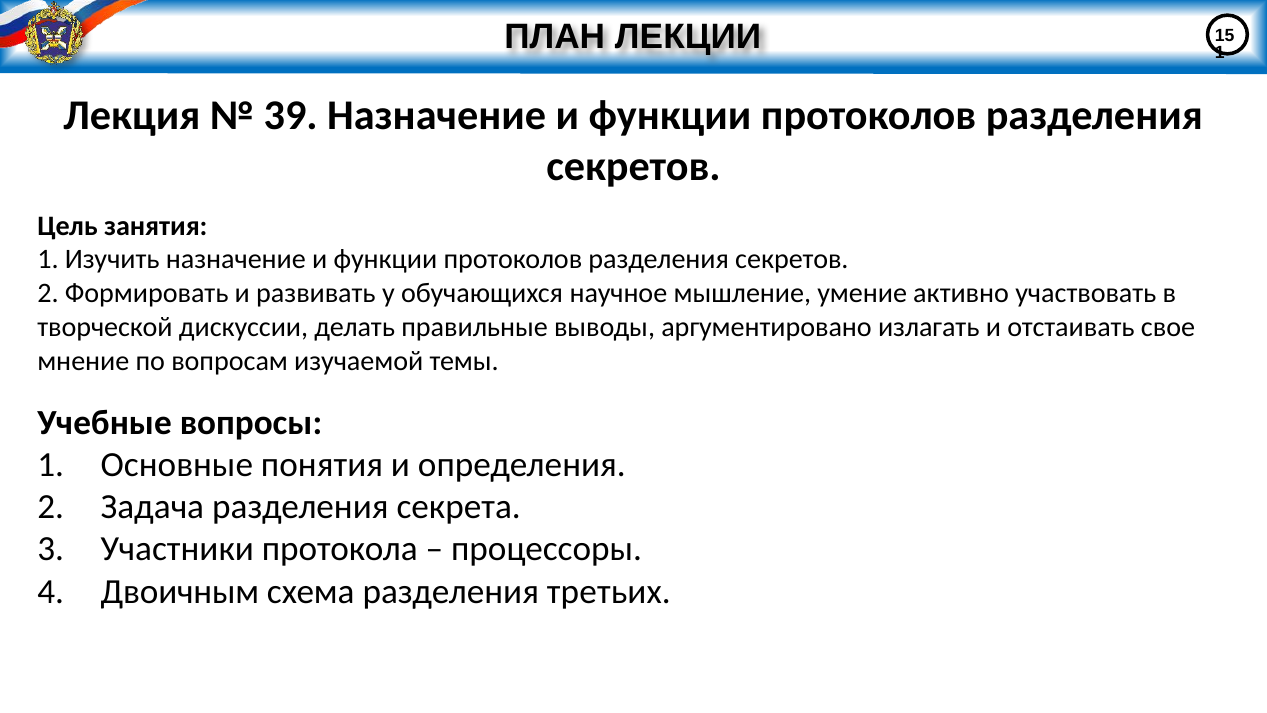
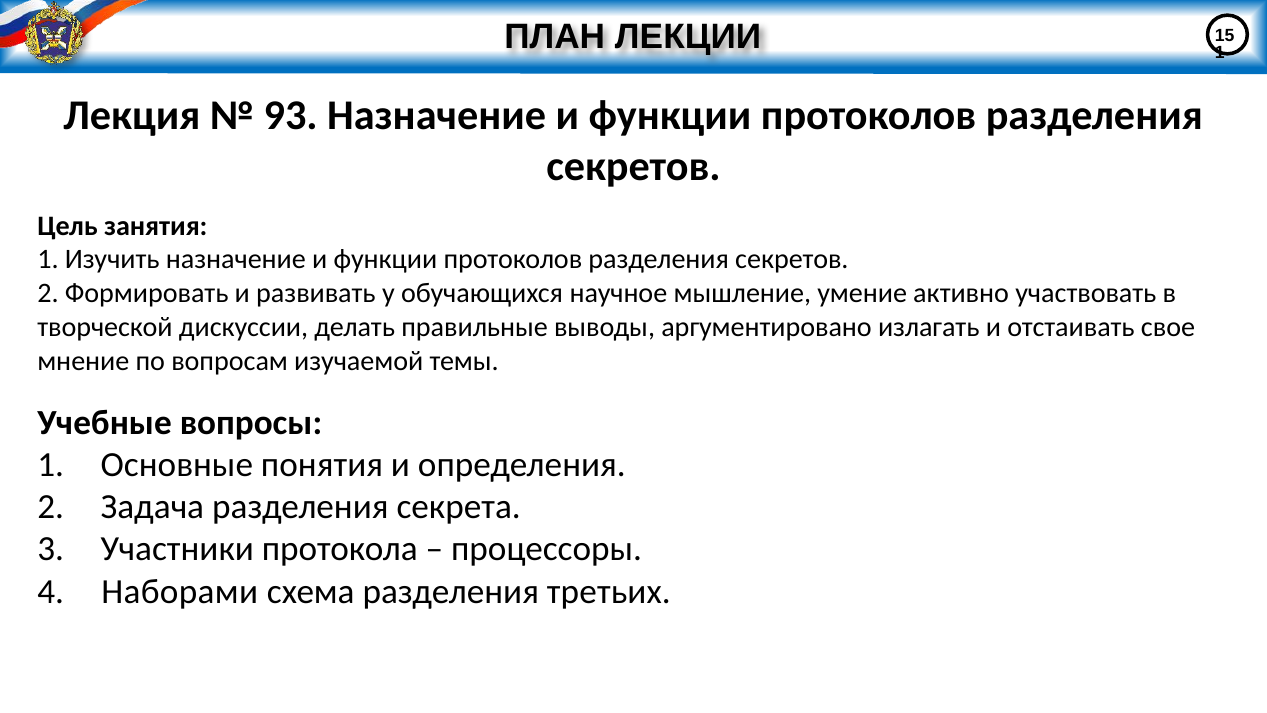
39: 39 -> 93
Двоичным: Двоичным -> Наборами
